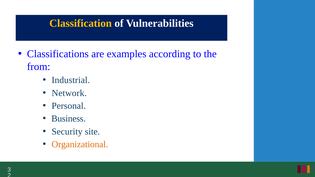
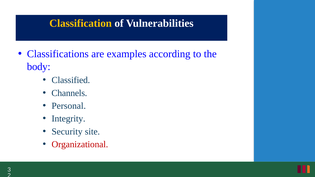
from: from -> body
Industrial: Industrial -> Classified
Network: Network -> Channels
Business: Business -> Integrity
Organizational colour: orange -> red
